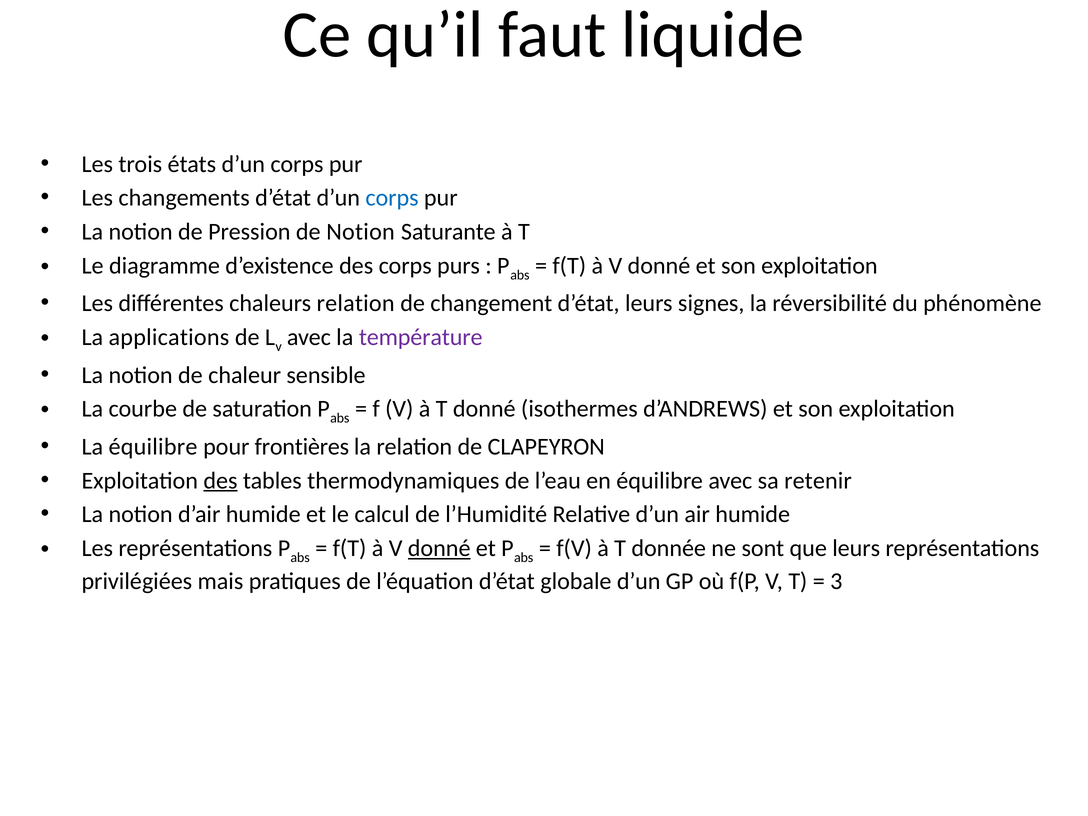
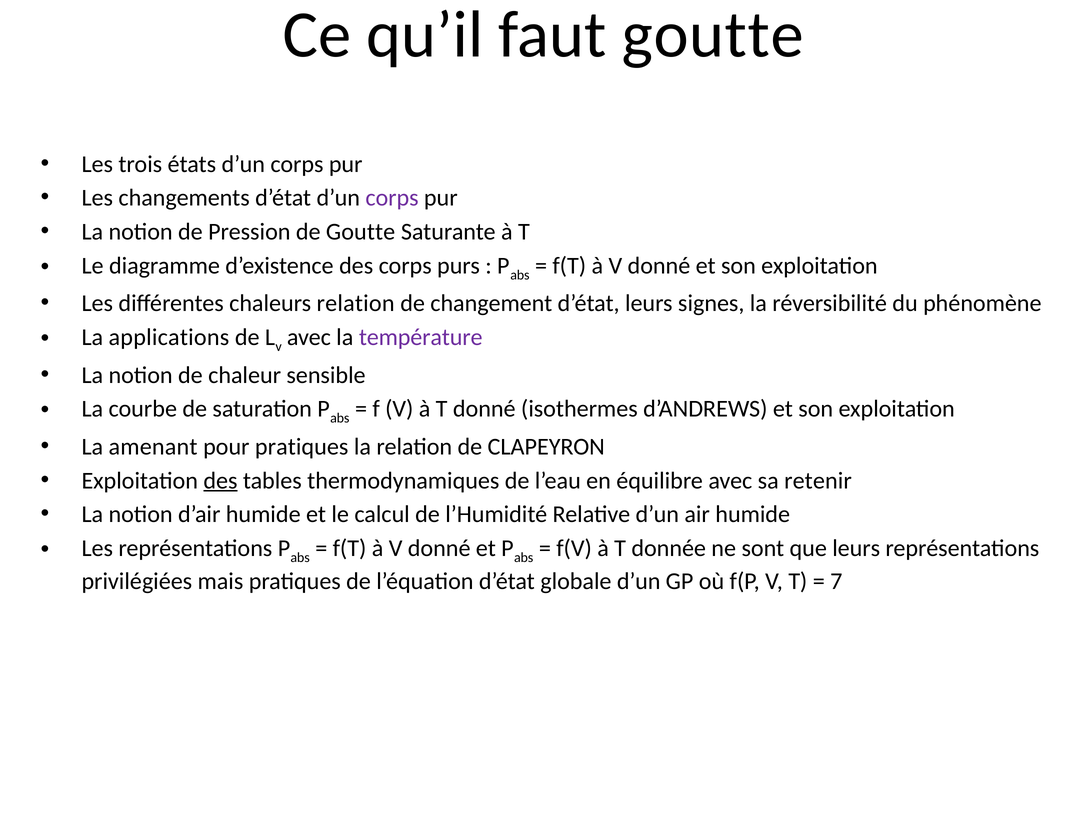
faut liquide: liquide -> goutte
corps at (392, 198) colour: blue -> purple
de Notion: Notion -> Goutte
La équilibre: équilibre -> amenant
pour frontières: frontières -> pratiques
donné at (439, 548) underline: present -> none
3: 3 -> 7
